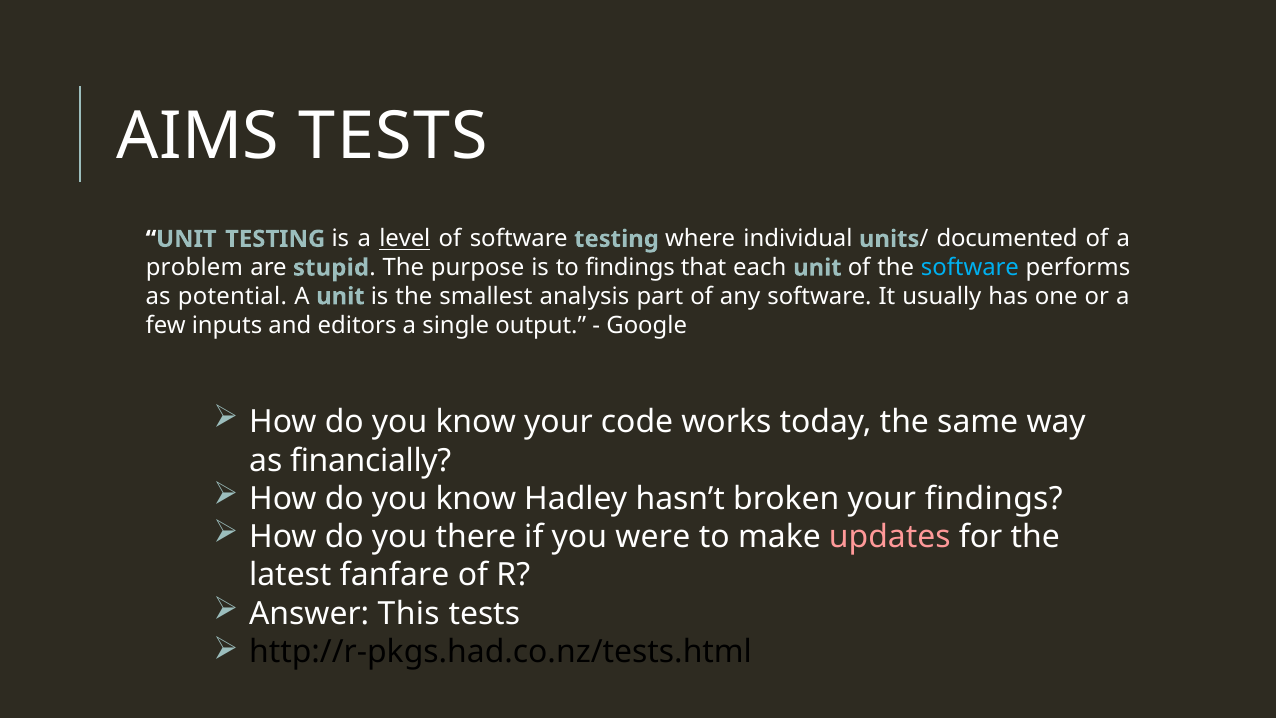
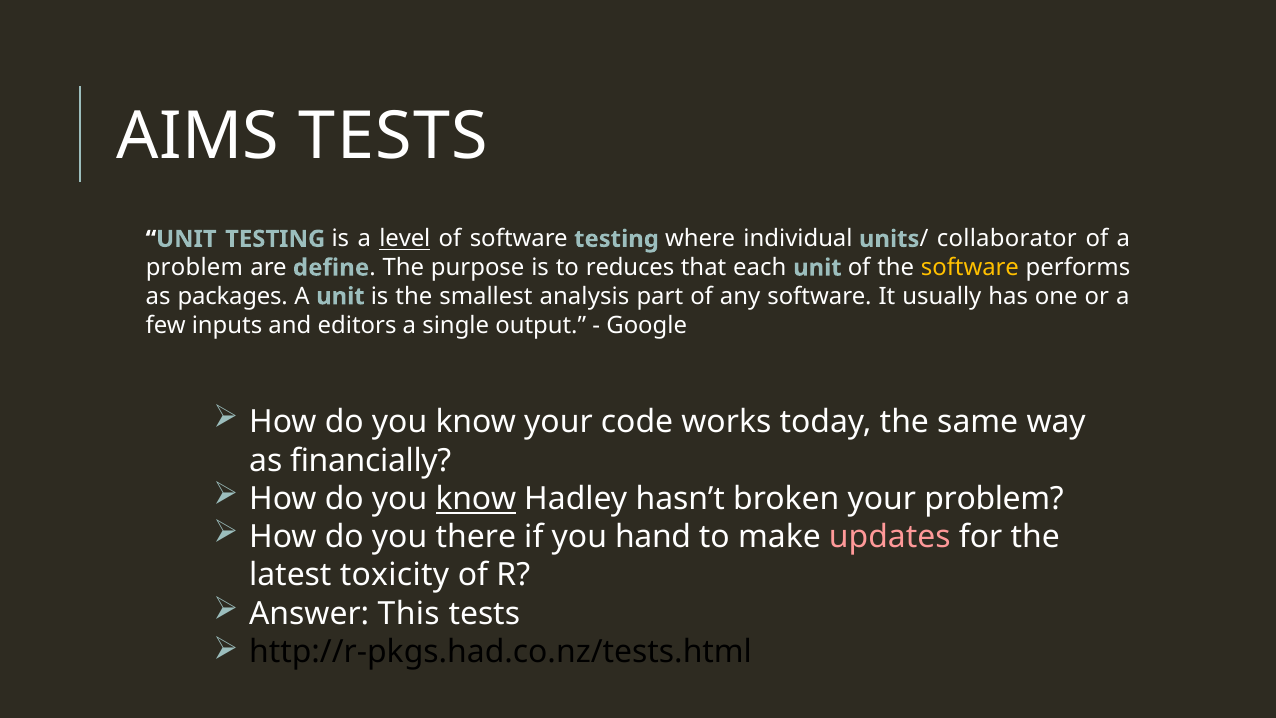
documented: documented -> collaborator
stupid: stupid -> define
to findings: findings -> reduces
software at (970, 268) colour: light blue -> yellow
potential: potential -> packages
know at (476, 499) underline: none -> present
your findings: findings -> problem
were: were -> hand
fanfare: fanfare -> toxicity
